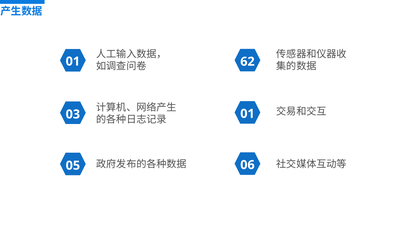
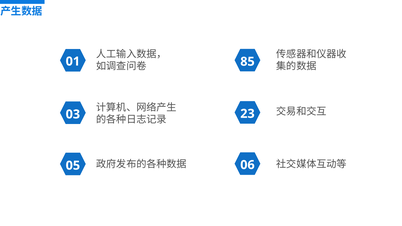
62: 62 -> 85
03 01: 01 -> 23
